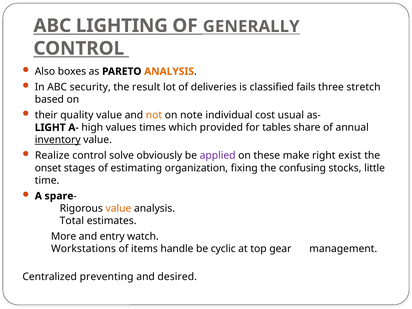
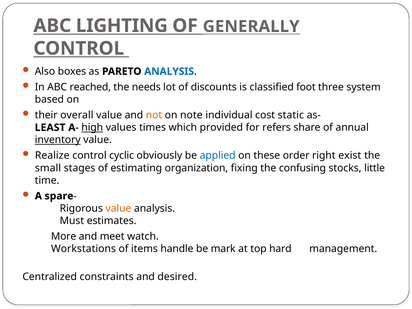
ANALYSIS at (169, 71) colour: orange -> blue
security: security -> reached
result: result -> needs
deliveries: deliveries -> discounts
fails: fails -> foot
stretch: stretch -> system
quality: quality -> overall
usual: usual -> static
LIGHT: LIGHT -> LEAST
high underline: none -> present
tables: tables -> refers
solve: solve -> cyclic
applied colour: purple -> blue
make: make -> order
onset: onset -> small
Total: Total -> Must
entry: entry -> meet
cyclic: cyclic -> mark
gear: gear -> hard
preventing: preventing -> constraints
